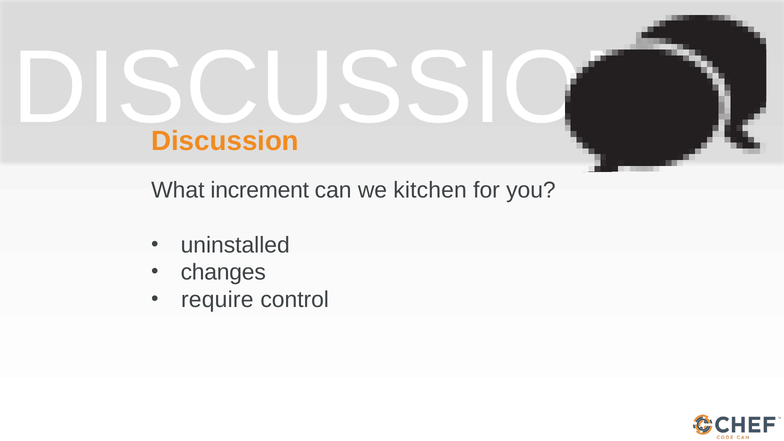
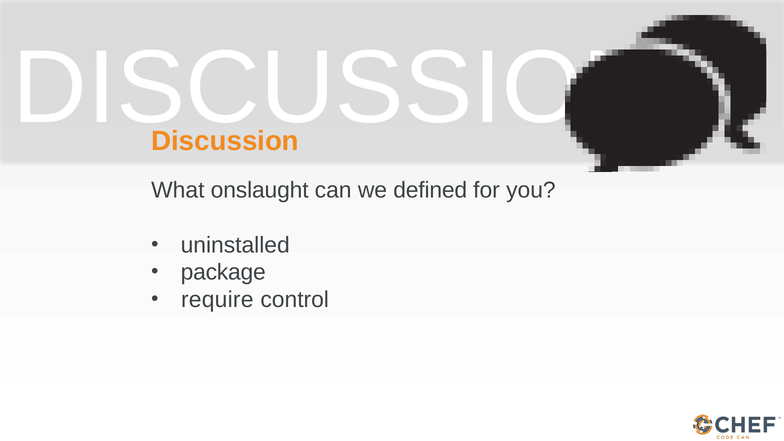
increment: increment -> onslaught
kitchen: kitchen -> defined
changes: changes -> package
